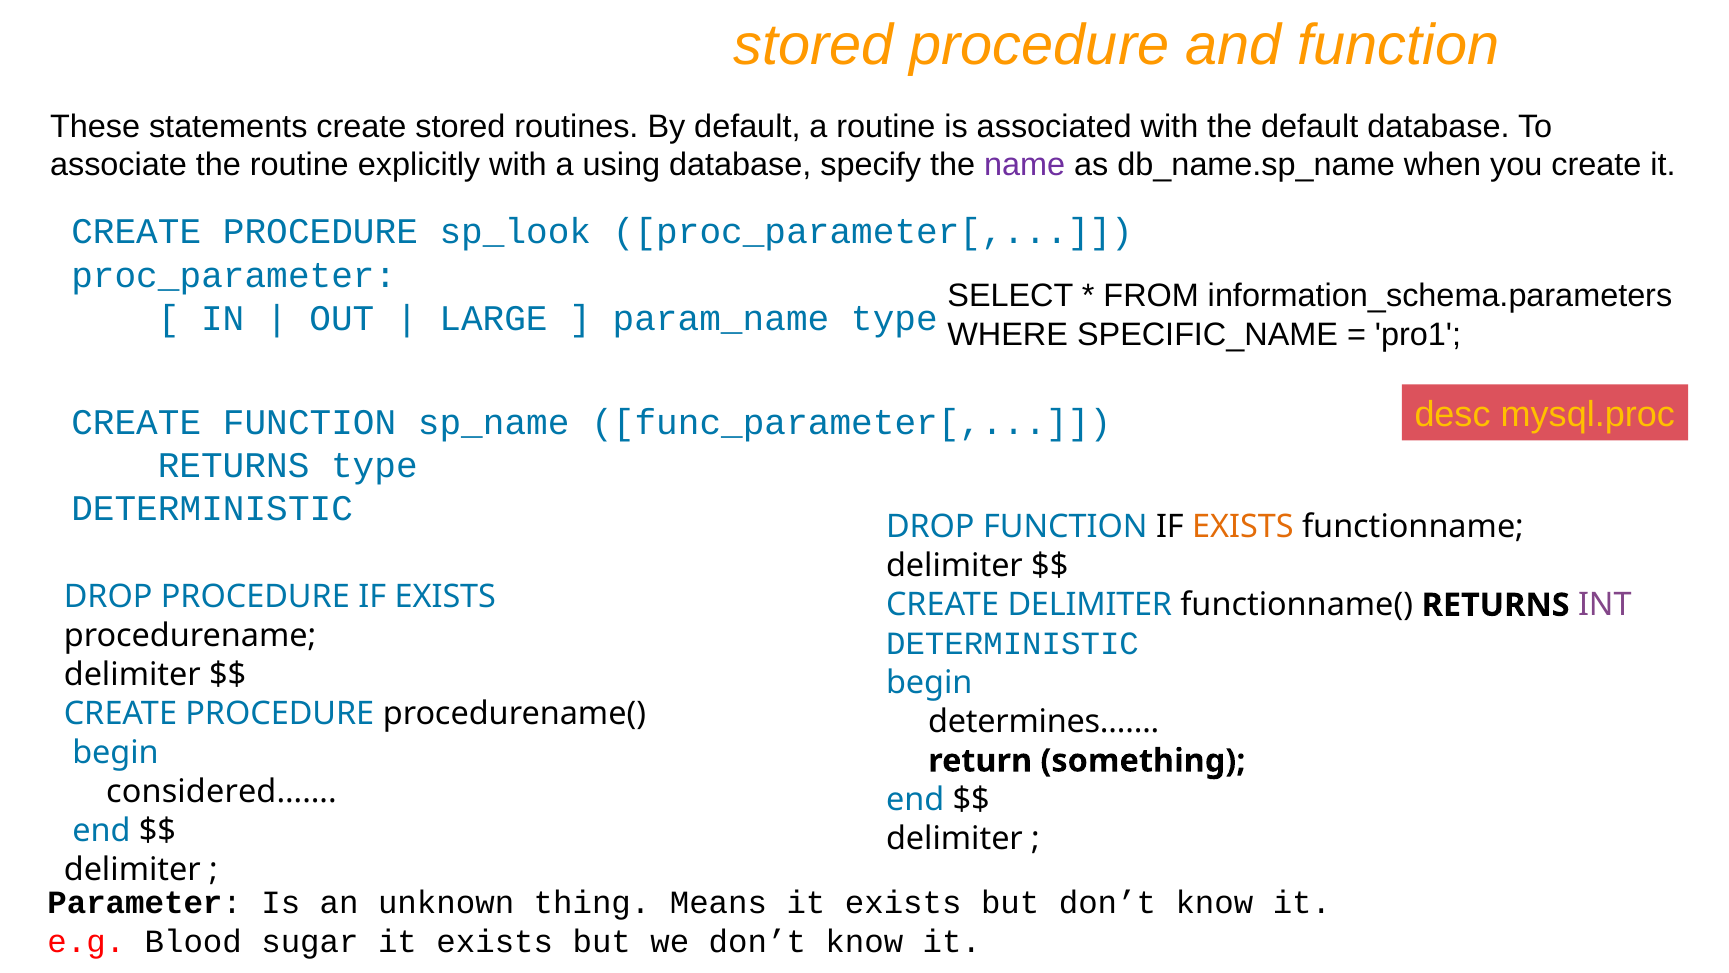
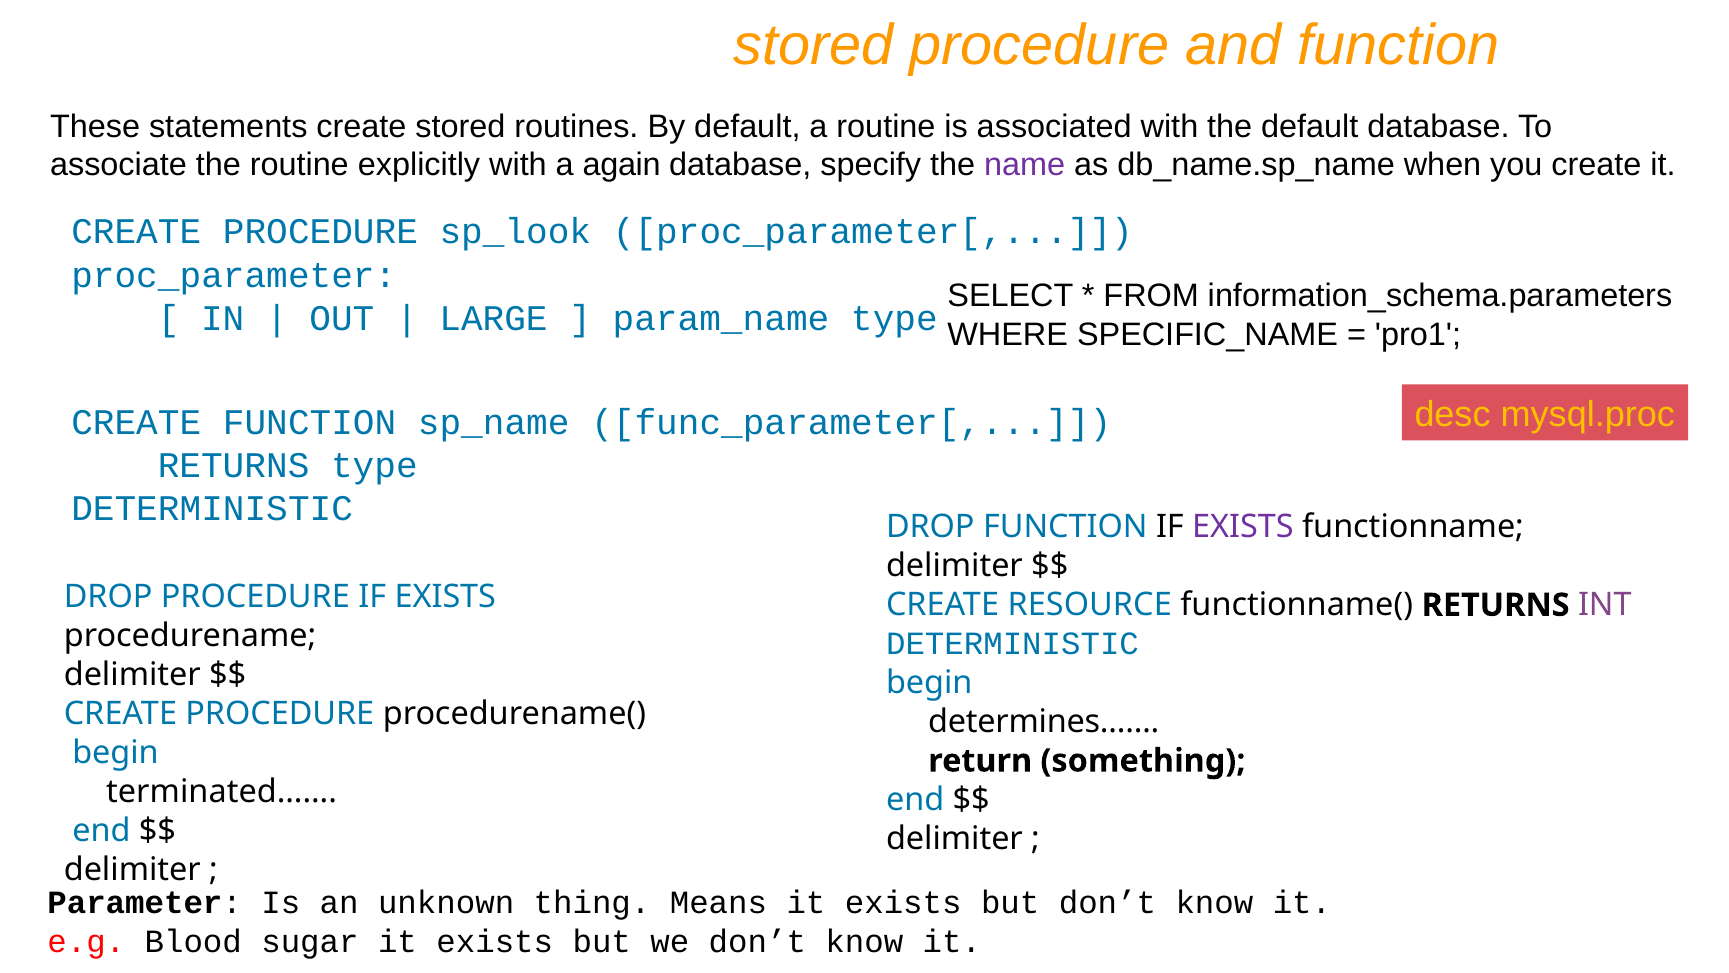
using: using -> again
EXISTS at (1243, 527) colour: orange -> purple
CREATE DELIMITER: DELIMITER -> RESOURCE
considered……: considered…… -> terminated……
